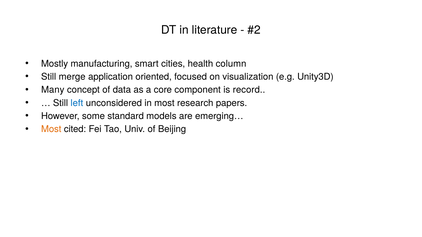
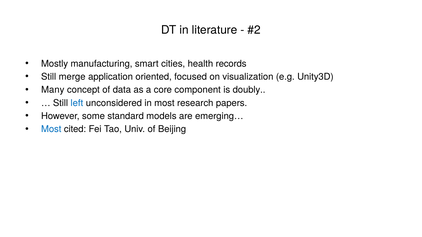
column: column -> records
record: record -> doubly
Most at (51, 129) colour: orange -> blue
